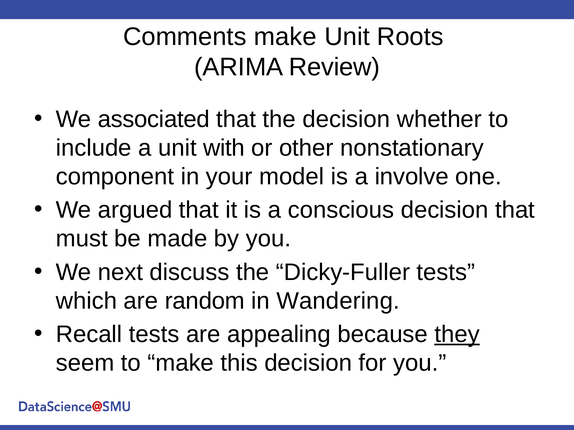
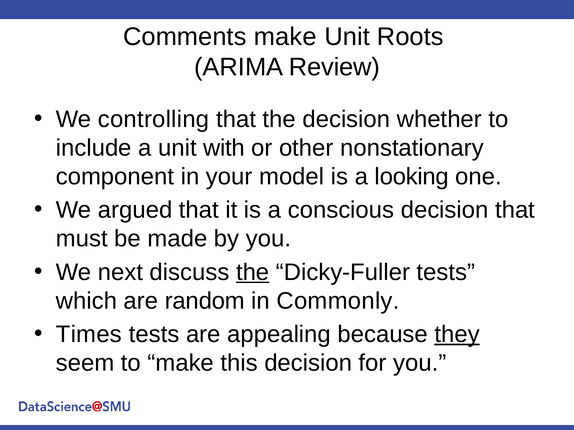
associated: associated -> controlling
involve: involve -> looking
the at (253, 272) underline: none -> present
Wandering: Wandering -> Commonly
Recall: Recall -> Times
